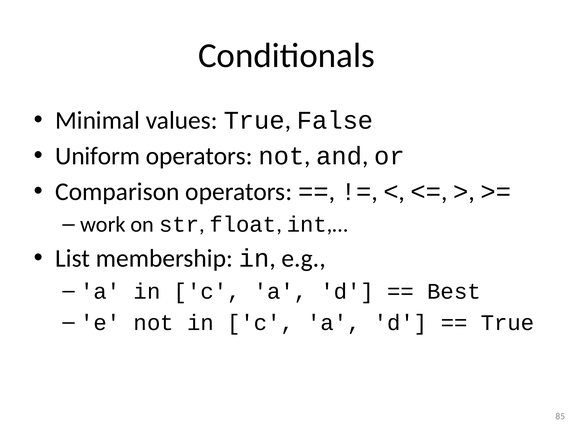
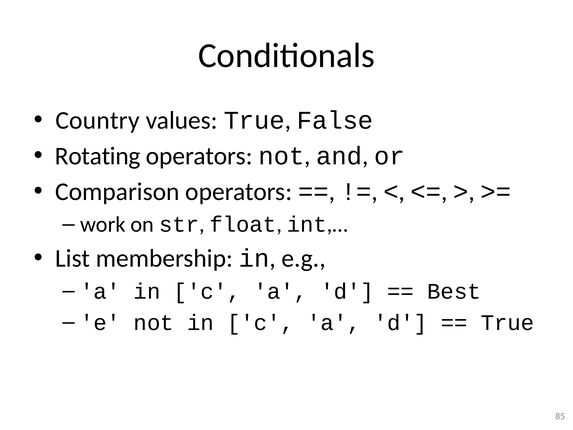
Minimal: Minimal -> Country
Uniform: Uniform -> Rotating
